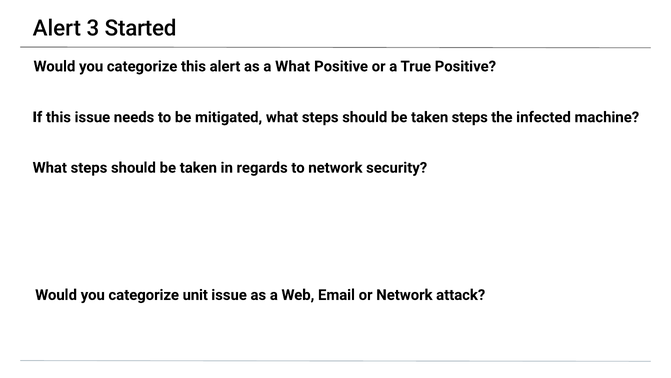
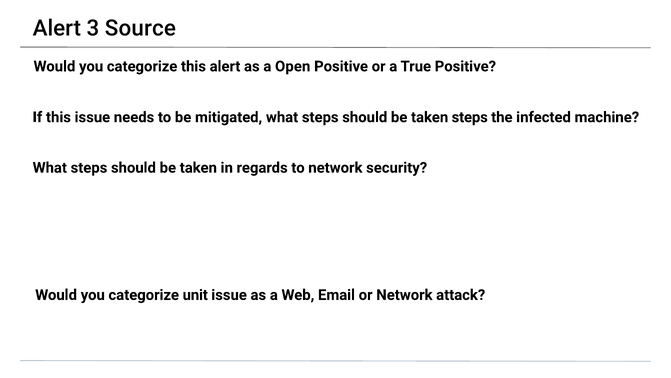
Started: Started -> Source
a What: What -> Open
